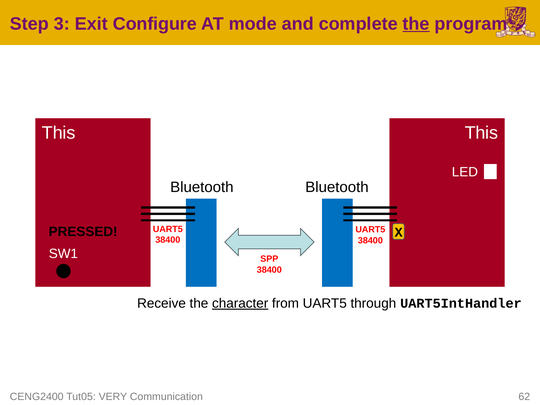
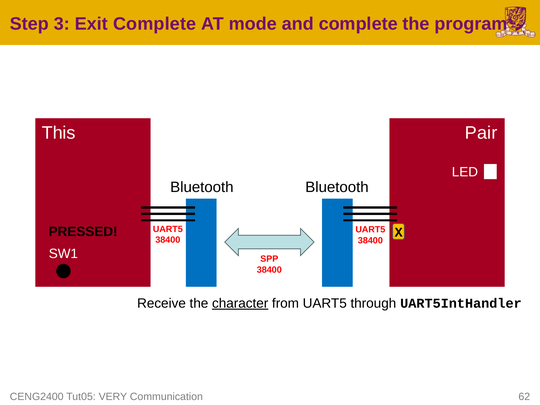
Exit Configure: Configure -> Complete
the at (416, 24) underline: present -> none
This at (481, 133): This -> Pair
